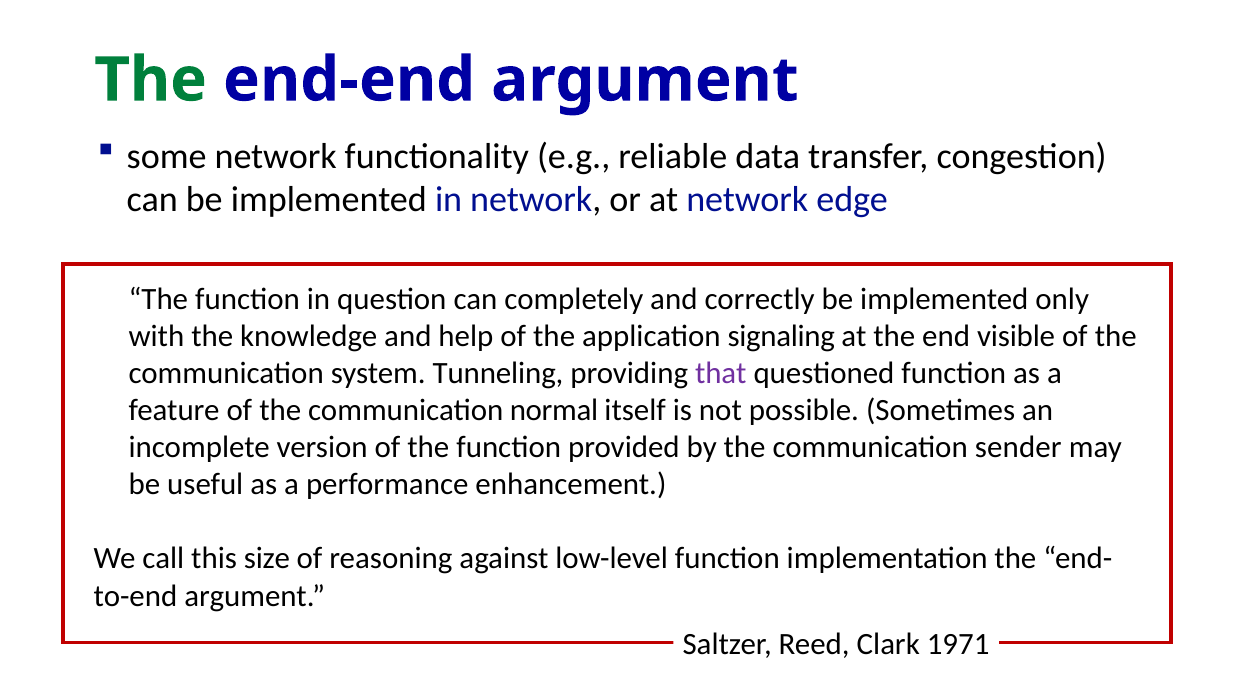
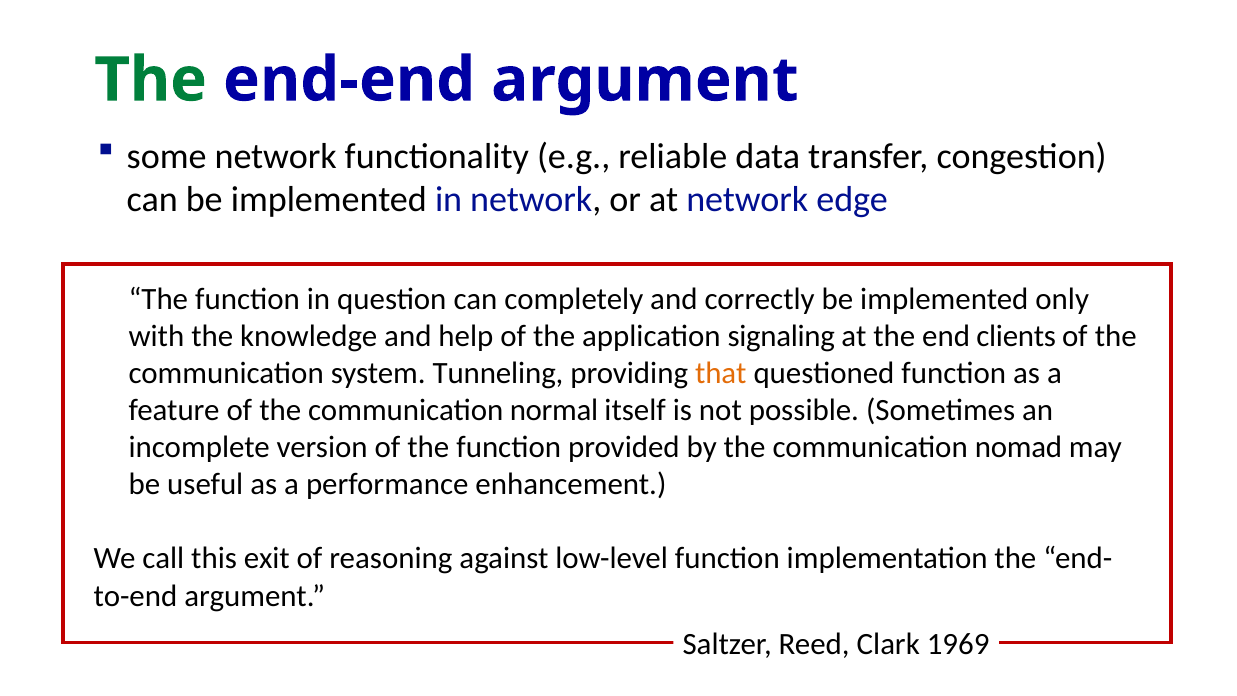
visible: visible -> clients
that colour: purple -> orange
sender: sender -> nomad
size: size -> exit
1971: 1971 -> 1969
